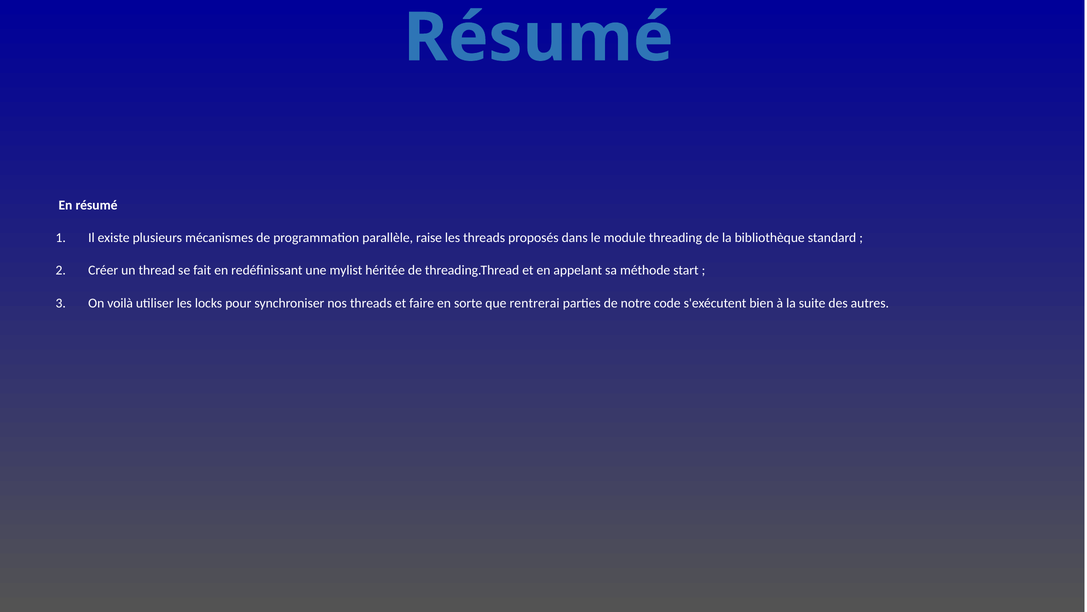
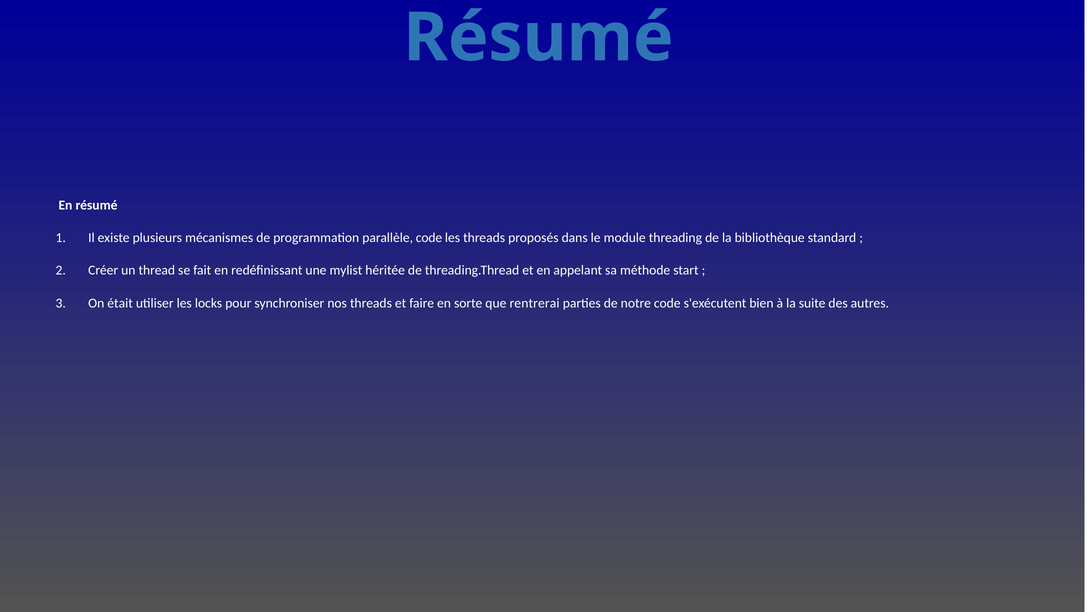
parallèle raise: raise -> code
voilà: voilà -> était
